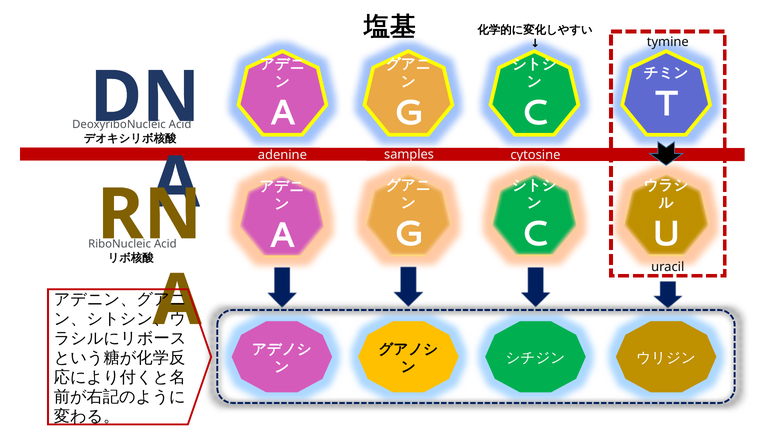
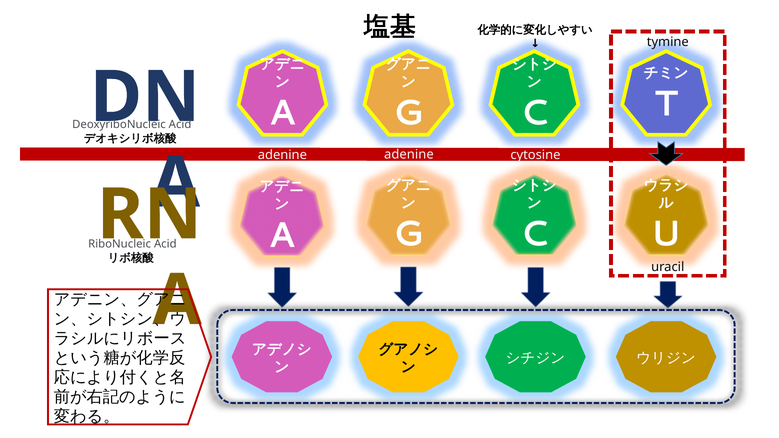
adenine samples: samples -> adenine
